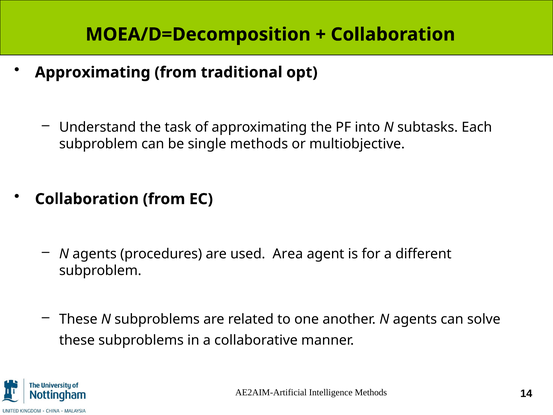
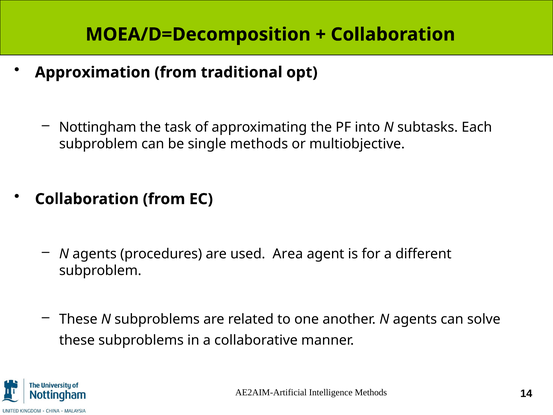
Approximating at (93, 72): Approximating -> Approximation
Understand: Understand -> Nottingham
